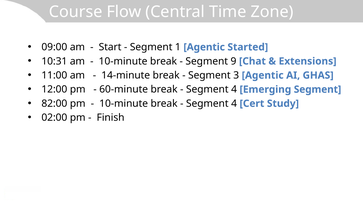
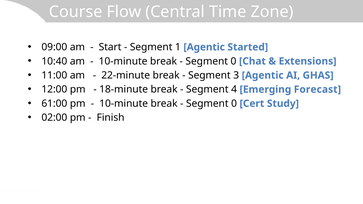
10:31: 10:31 -> 10:40
9 at (233, 61): 9 -> 0
14-minute: 14-minute -> 22-minute
60-minute: 60-minute -> 18-minute
Emerging Segment: Segment -> Forecast
82:00: 82:00 -> 61:00
4 at (234, 104): 4 -> 0
